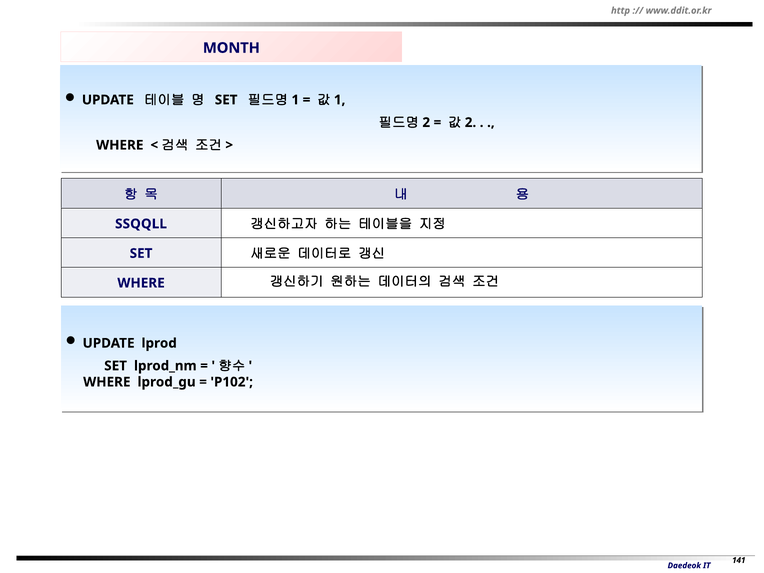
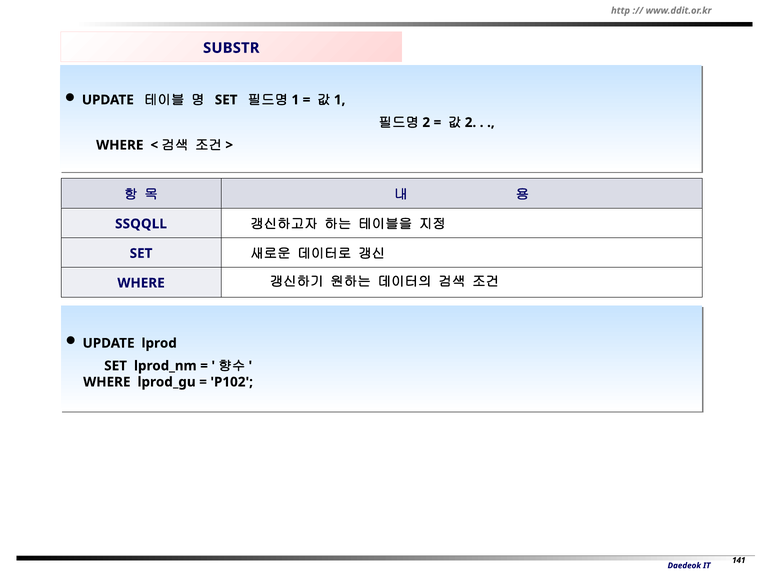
MONTH: MONTH -> SUBSTR
